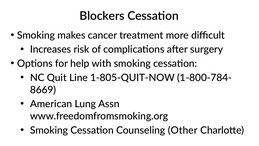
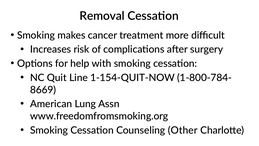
Blockers: Blockers -> Removal
1-805-QUIT-NOW: 1-805-QUIT-NOW -> 1-154-QUIT-NOW
